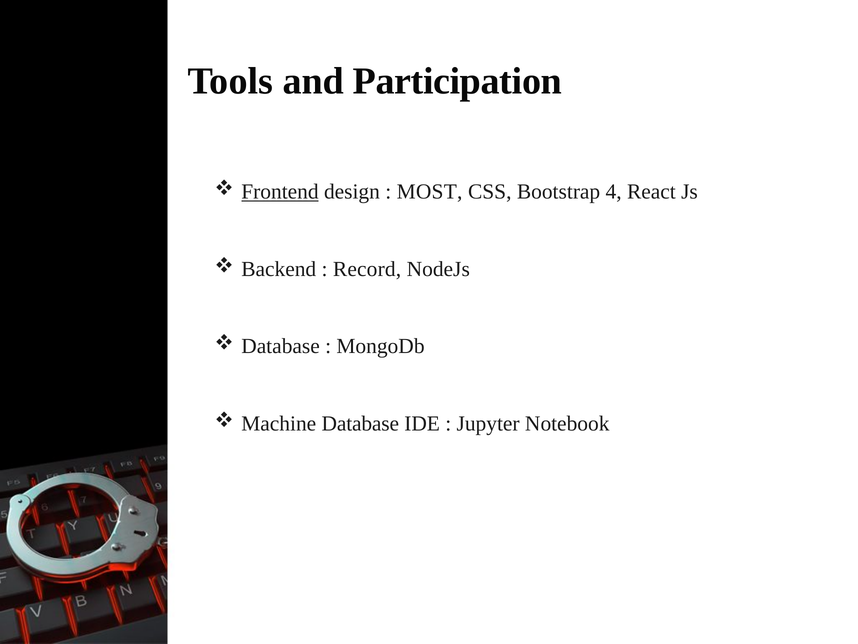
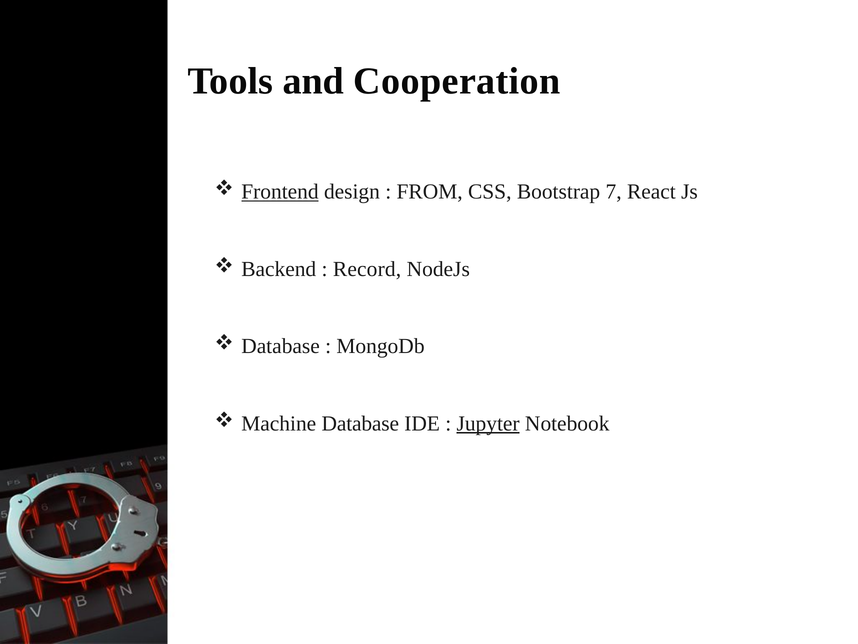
Participation: Participation -> Cooperation
MOST: MOST -> FROM
4: 4 -> 7
Jupyter underline: none -> present
